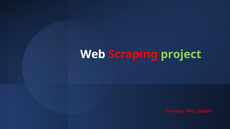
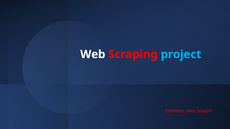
project colour: light green -> light blue
